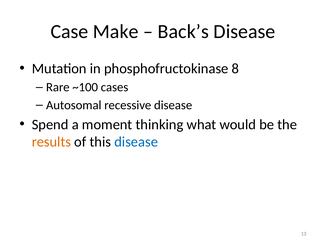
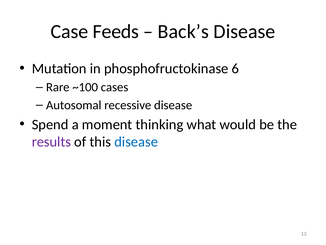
Make: Make -> Feeds
8: 8 -> 6
results colour: orange -> purple
